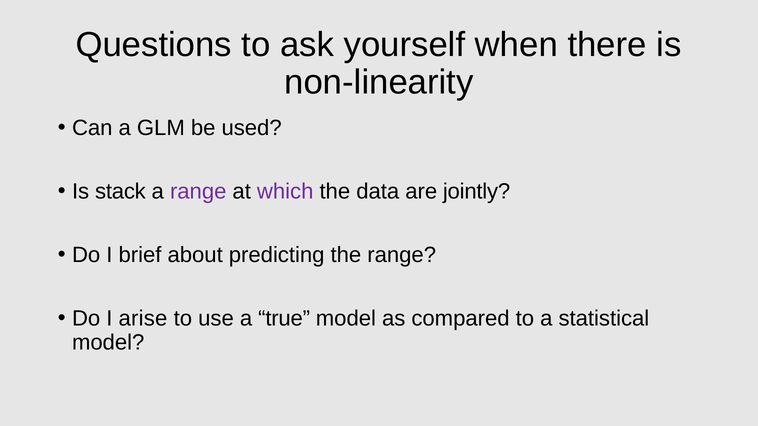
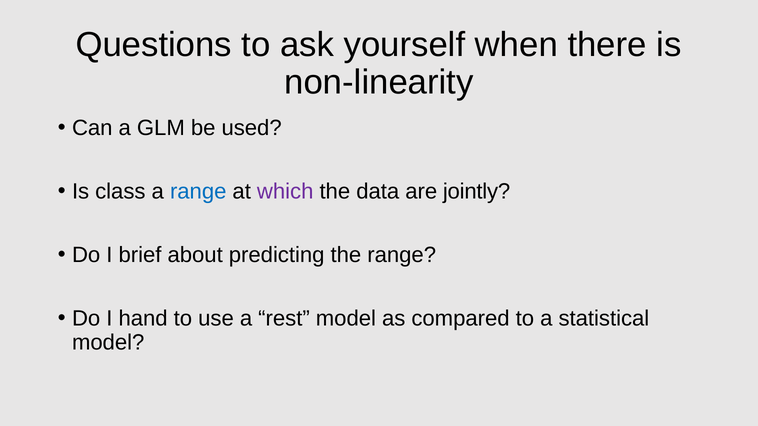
stack: stack -> class
range at (198, 192) colour: purple -> blue
arise: arise -> hand
true: true -> rest
